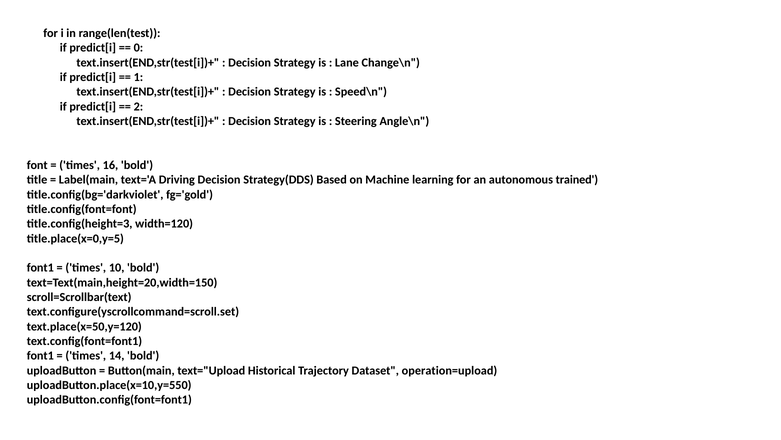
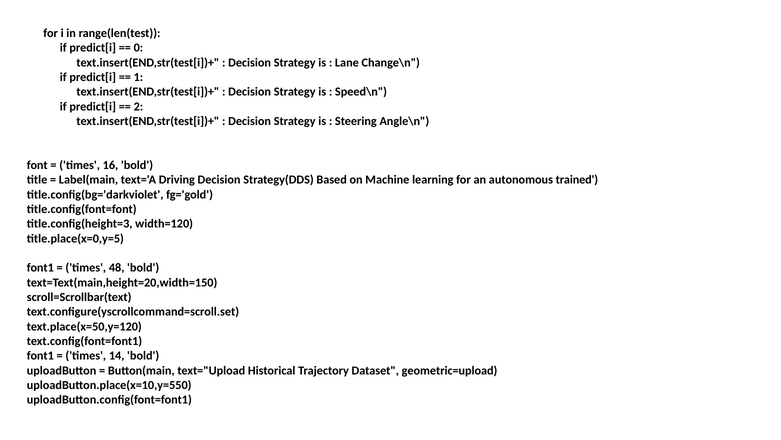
10: 10 -> 48
operation=upload: operation=upload -> geometric=upload
